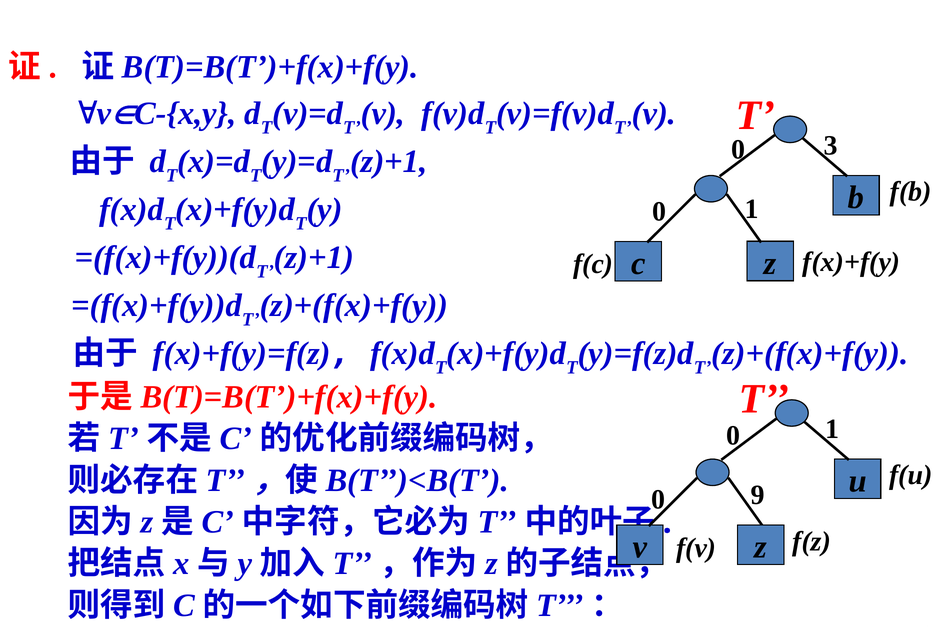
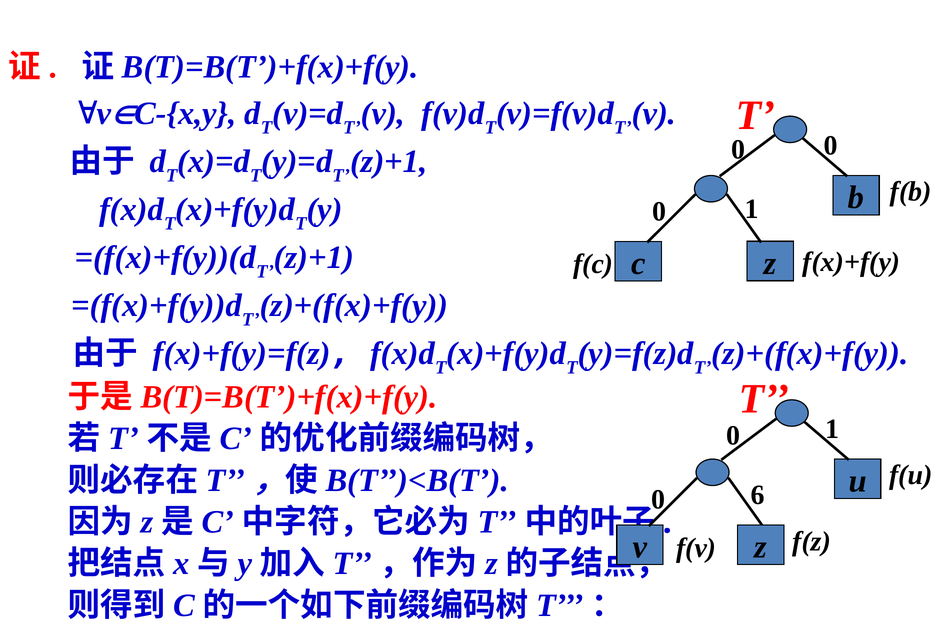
3 at (831, 146): 3 -> 0
9: 9 -> 6
